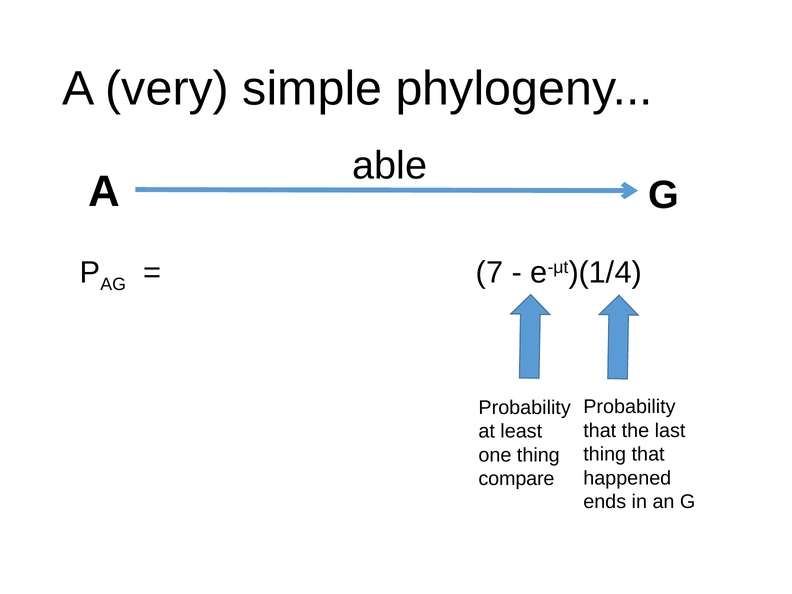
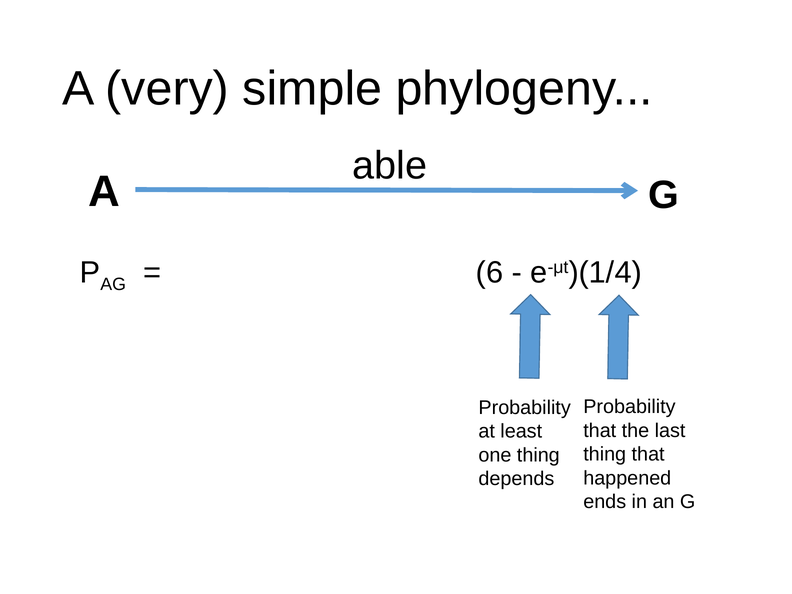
7: 7 -> 6
compare: compare -> depends
